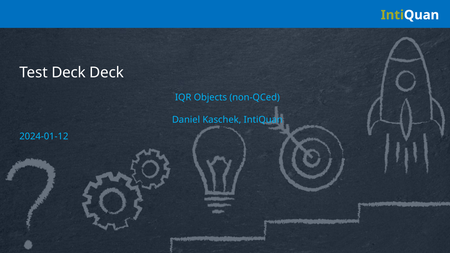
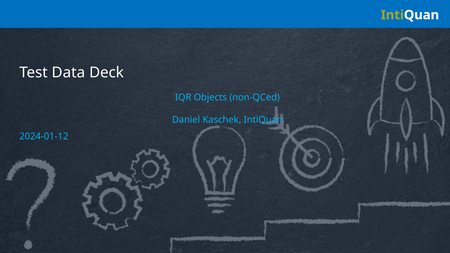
Test Deck: Deck -> Data
